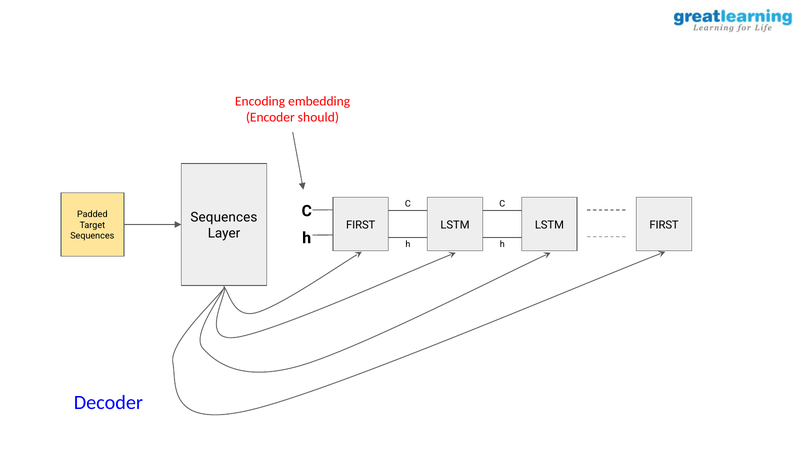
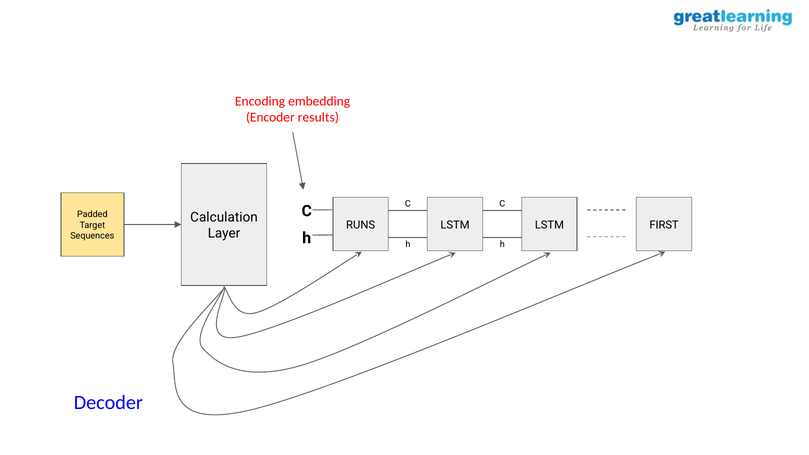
should: should -> results
Sequences at (224, 217): Sequences -> Calculation
FIRST at (361, 225): FIRST -> RUNS
